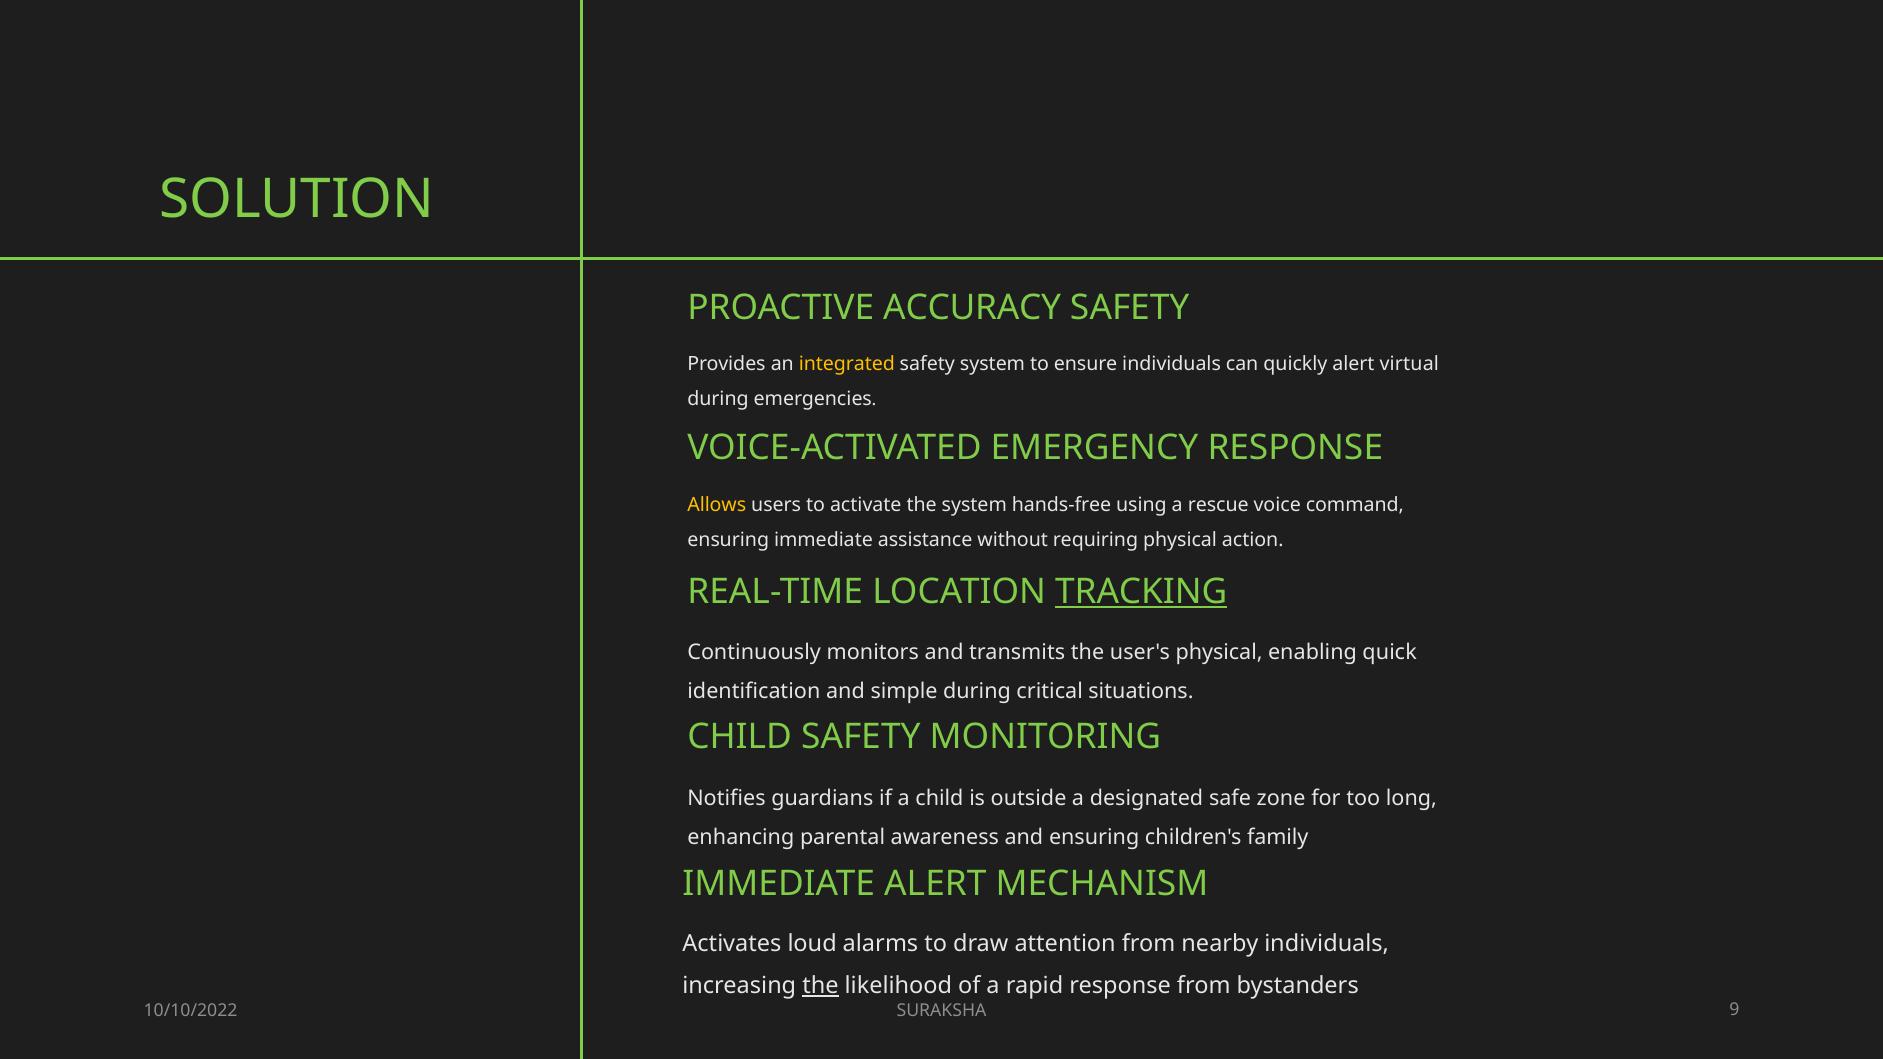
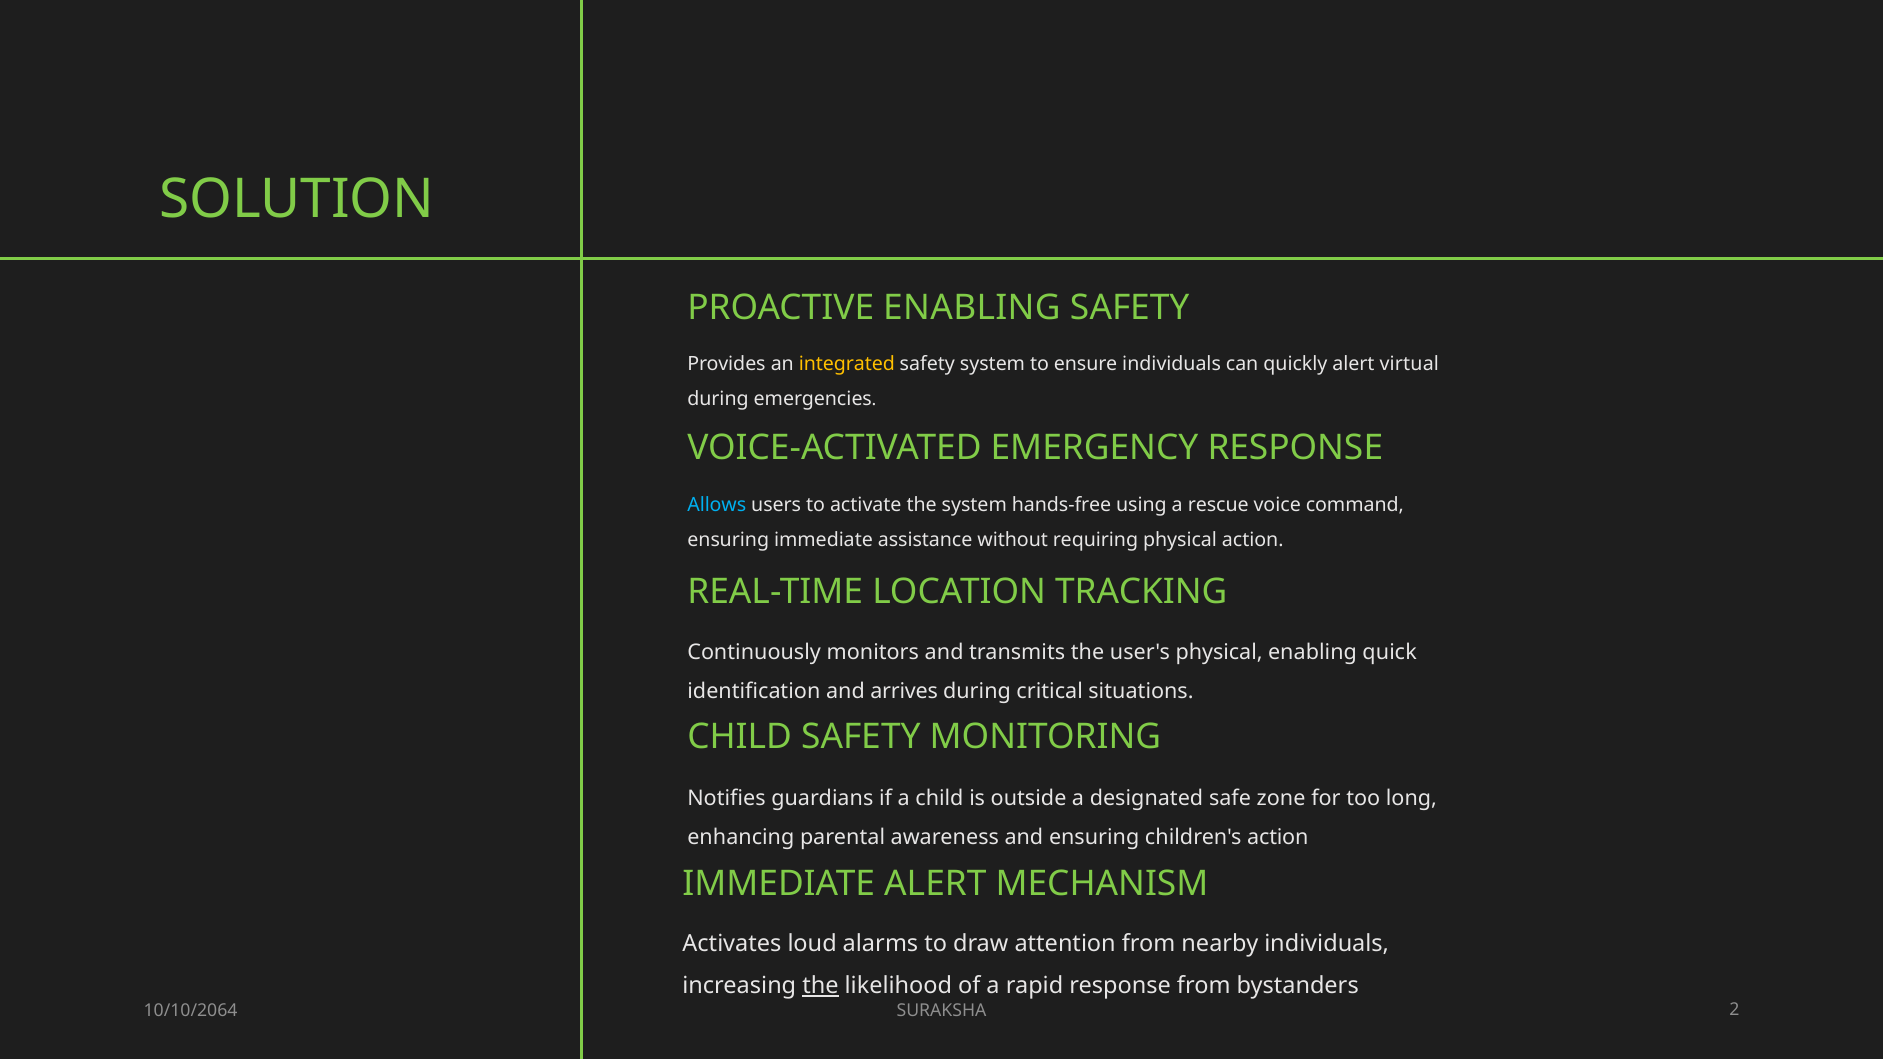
PROACTIVE ACCURACY: ACCURACY -> ENABLING
Allows colour: yellow -> light blue
TRACKING underline: present -> none
simple: simple -> arrives
children's family: family -> action
10/10/2022: 10/10/2022 -> 10/10/2064
9: 9 -> 2
